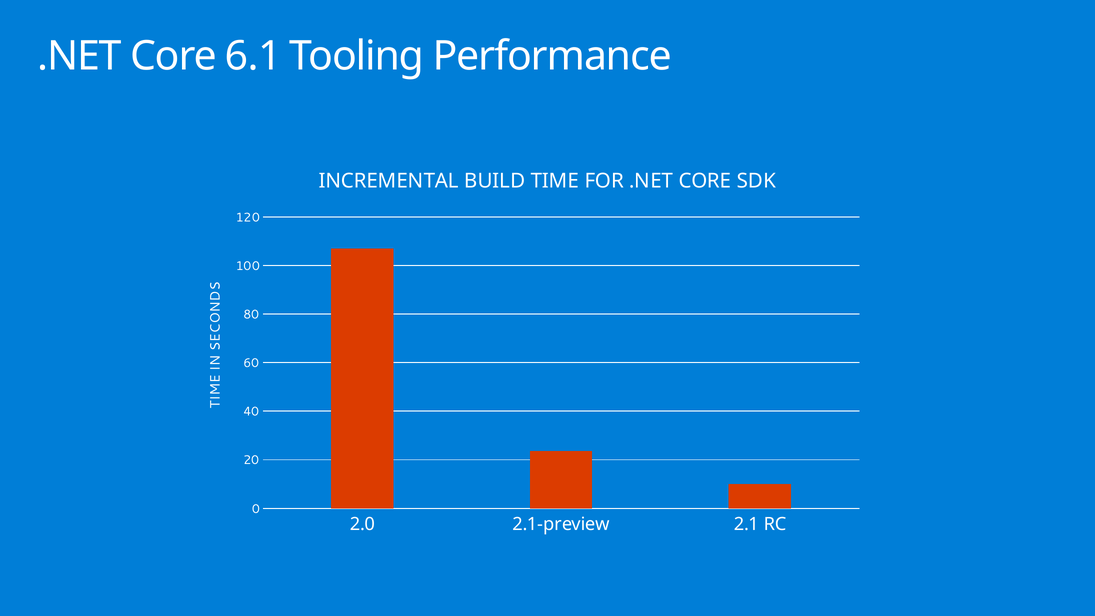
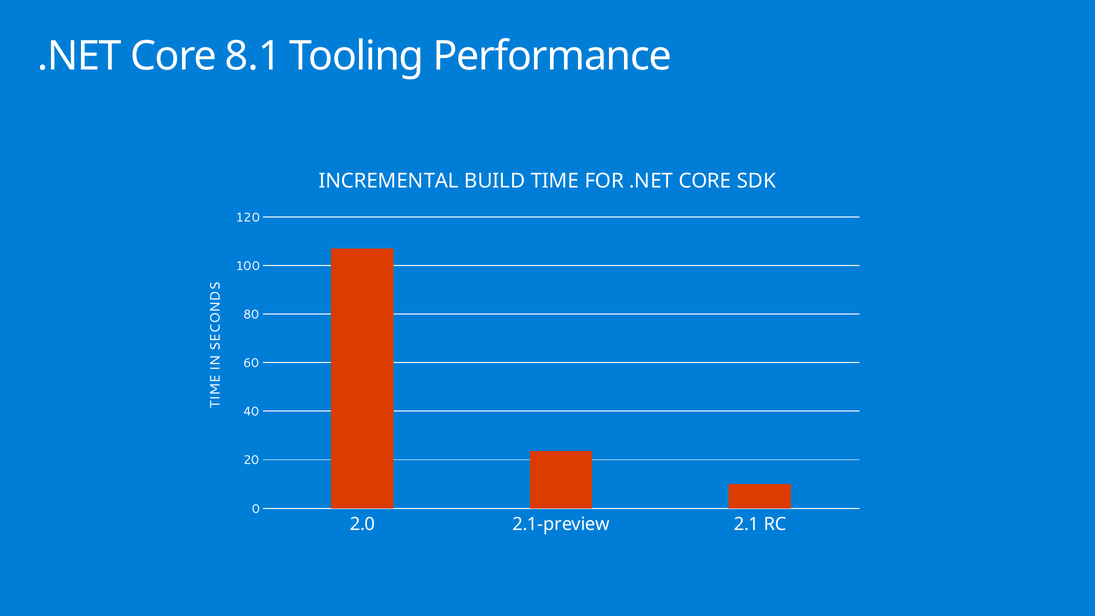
6.1: 6.1 -> 8.1
